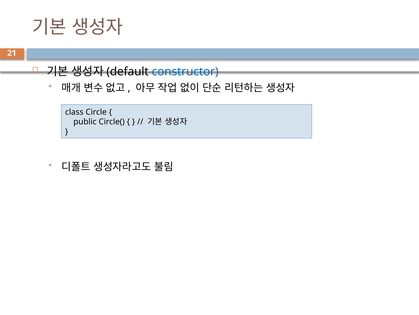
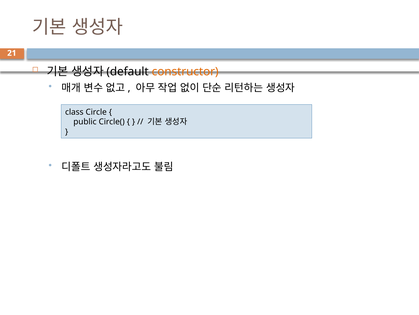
constructor colour: blue -> orange
